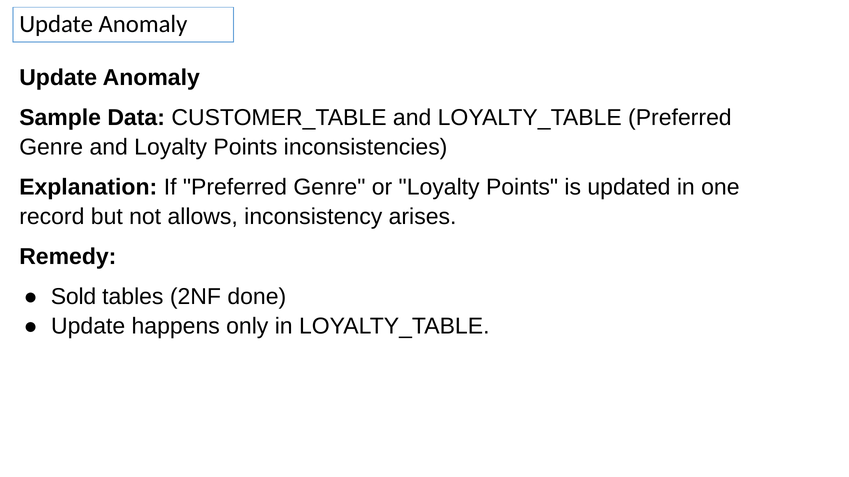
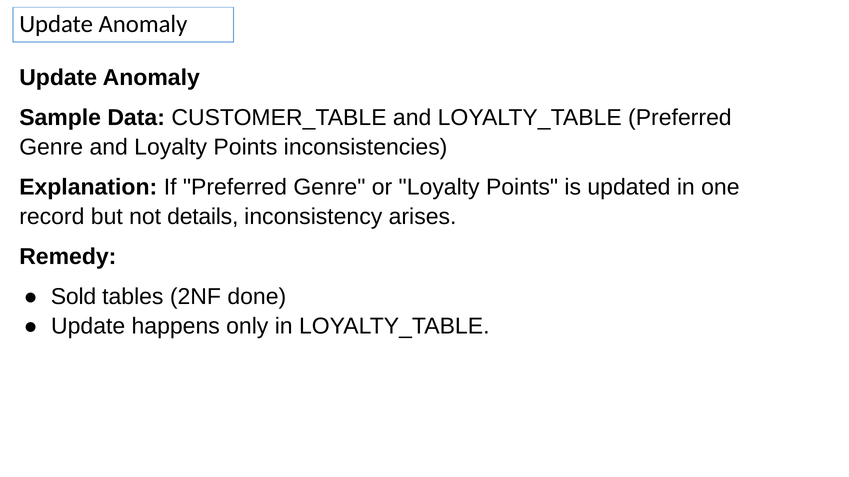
allows: allows -> details
